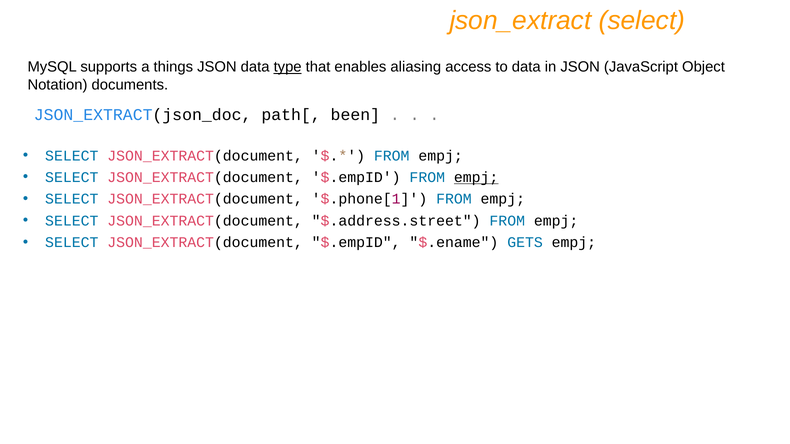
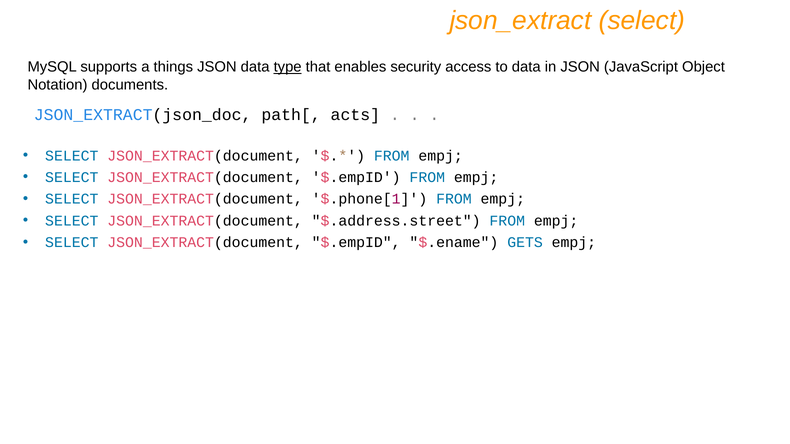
aliasing: aliasing -> security
been: been -> acts
empj at (476, 177) underline: present -> none
